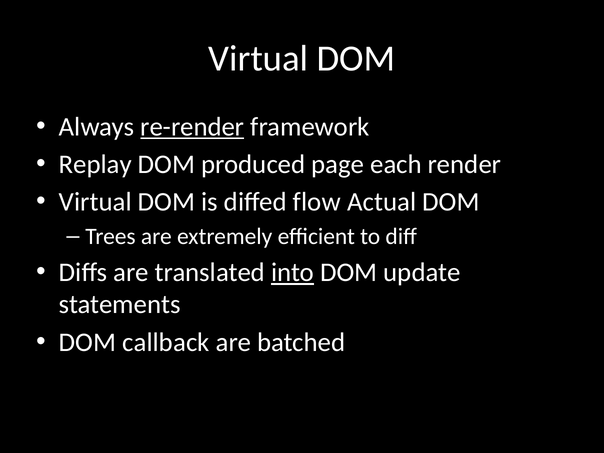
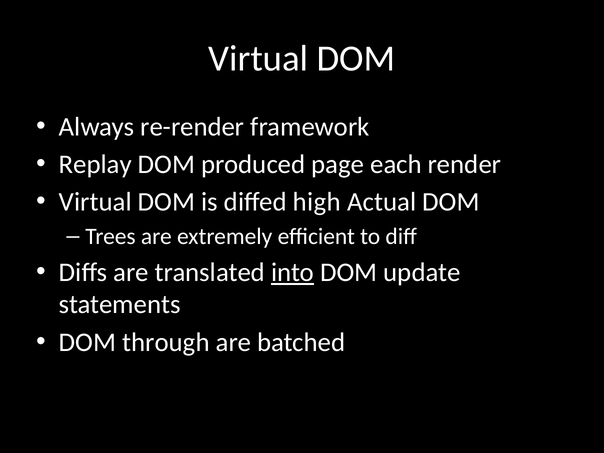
re-render underline: present -> none
flow: flow -> high
callback: callback -> through
